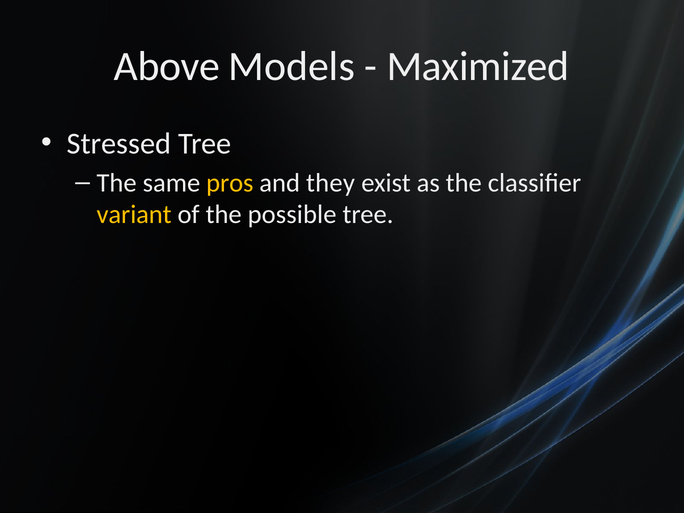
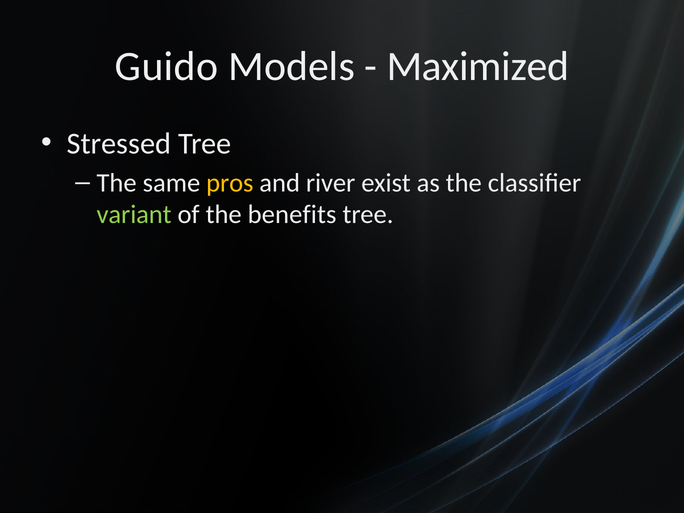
Above: Above -> Guido
they: they -> river
variant colour: yellow -> light green
possible: possible -> benefits
